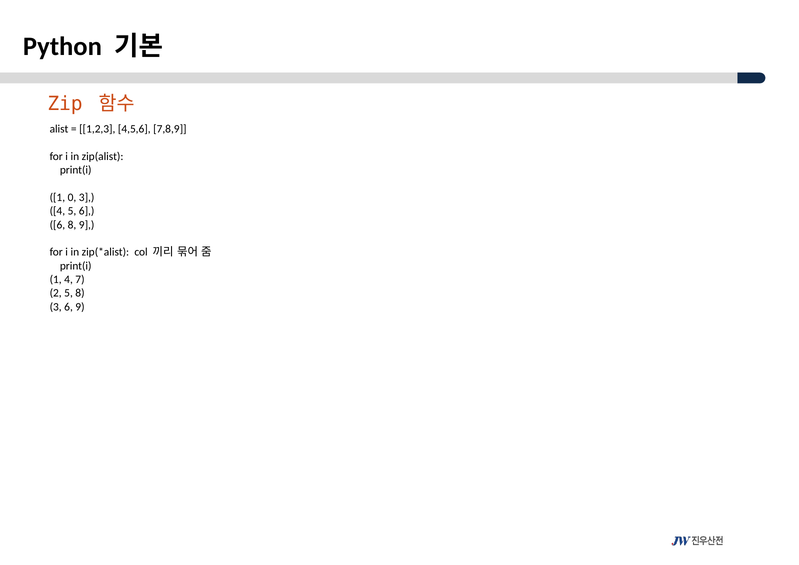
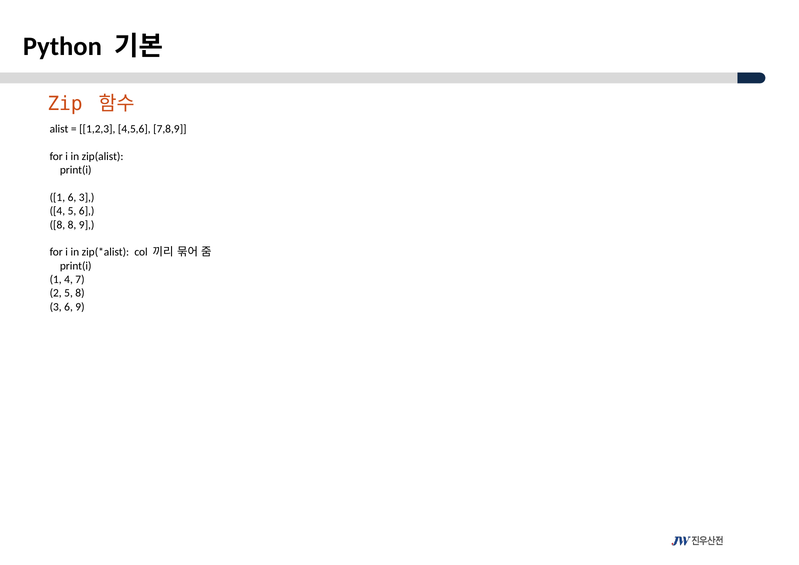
1 0: 0 -> 6
6 at (57, 225): 6 -> 8
